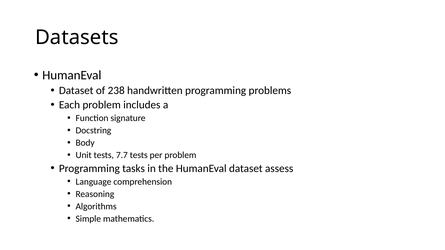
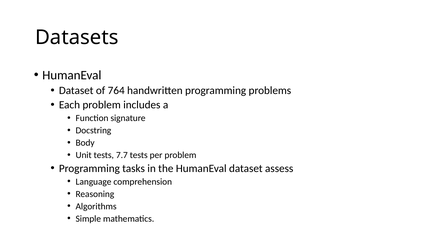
238: 238 -> 764
